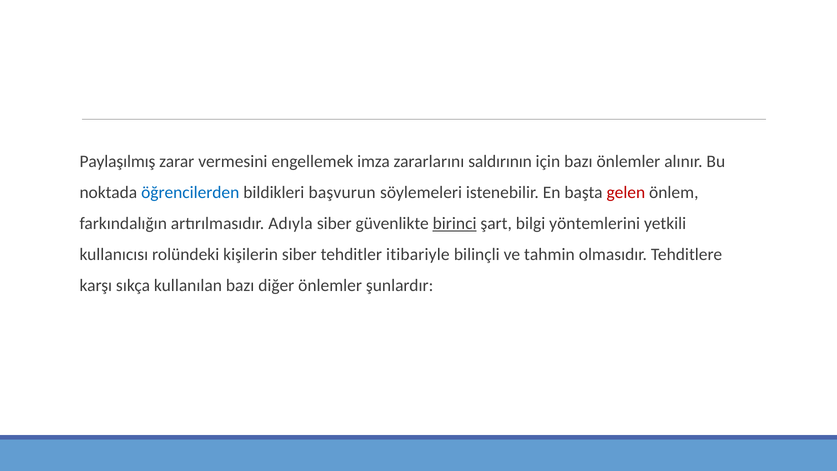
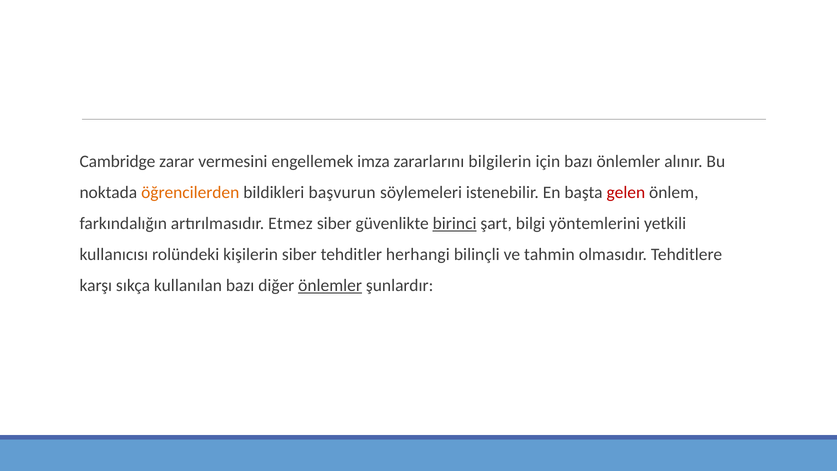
Paylaşılmış: Paylaşılmış -> Cambridge
saldırının: saldırının -> bilgilerin
öğrencilerden colour: blue -> orange
Adıyla: Adıyla -> Etmez
itibariyle: itibariyle -> herhangi
önlemler at (330, 286) underline: none -> present
